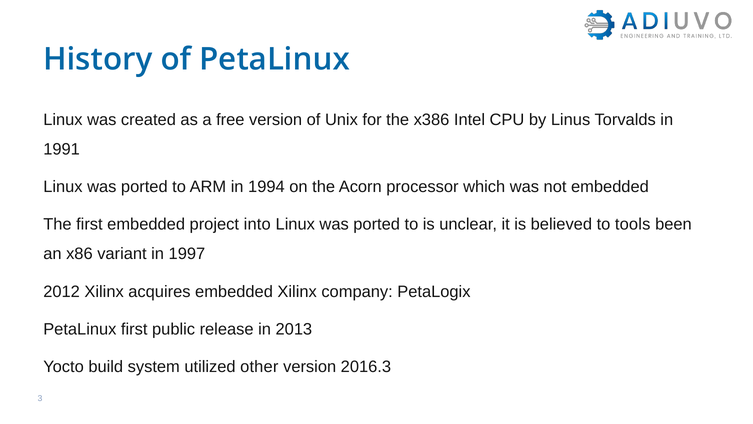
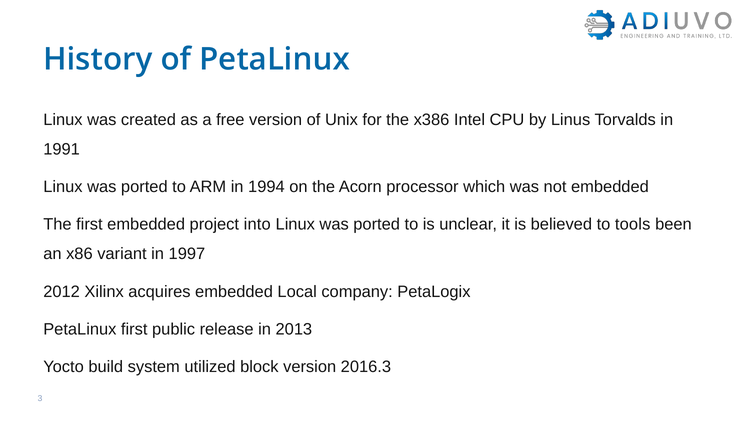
embedded Xilinx: Xilinx -> Local
other: other -> block
